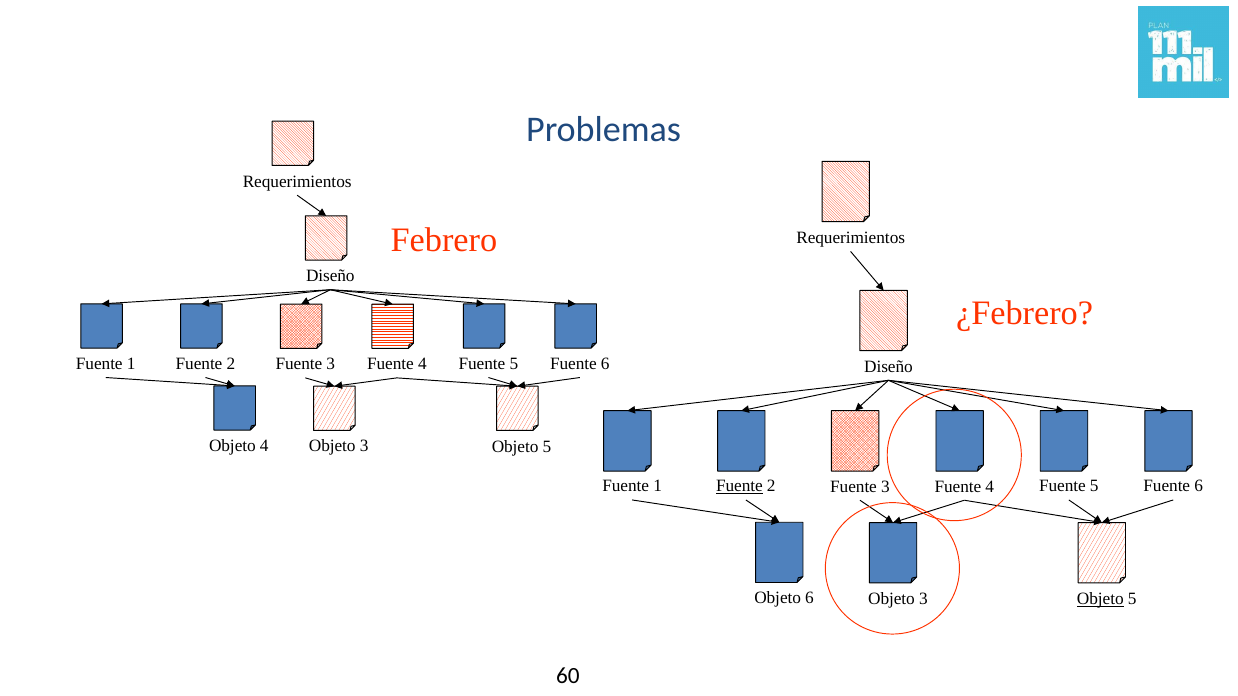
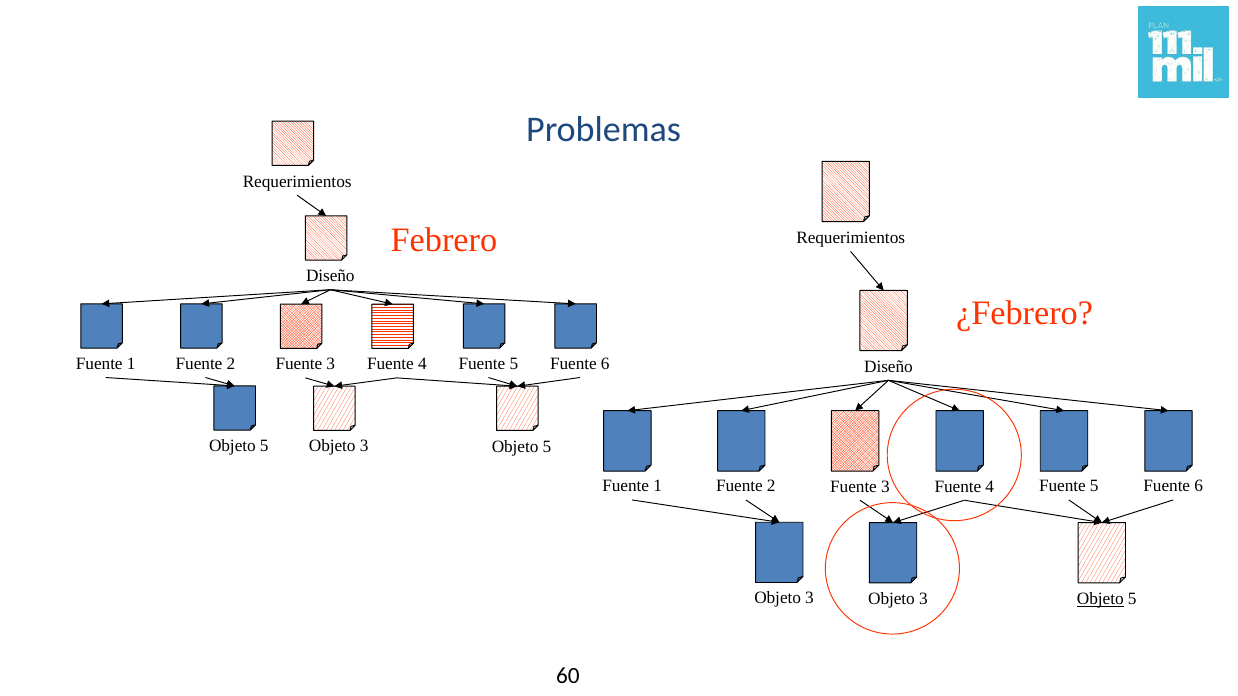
4 at (264, 446): 4 -> 5
Fuente at (739, 487) underline: present -> none
6 at (810, 599): 6 -> 3
